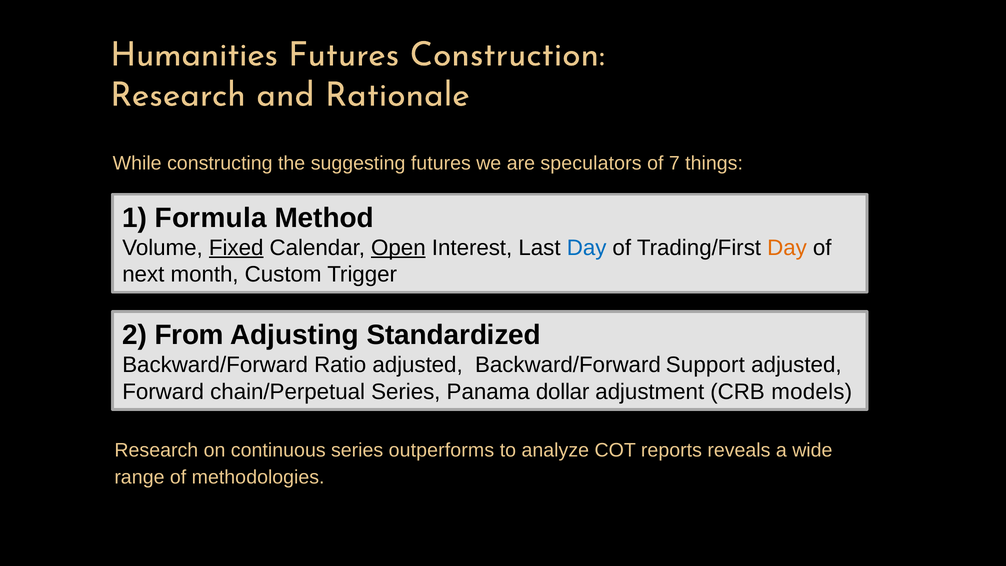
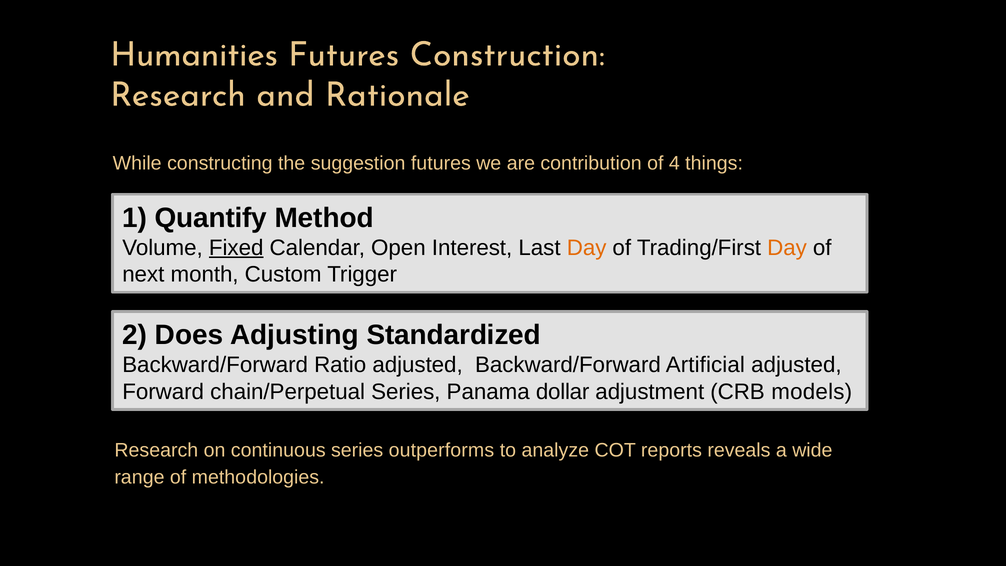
suggesting: suggesting -> suggestion
speculators: speculators -> contribution
7: 7 -> 4
Formula: Formula -> Quantify
Open underline: present -> none
Day at (587, 248) colour: blue -> orange
From: From -> Does
Support: Support -> Artificial
